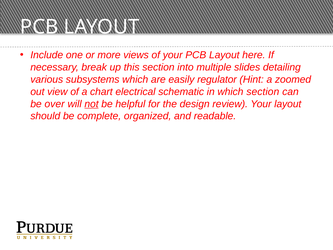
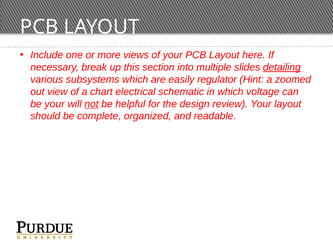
detailing underline: none -> present
which section: section -> voltage
be over: over -> your
